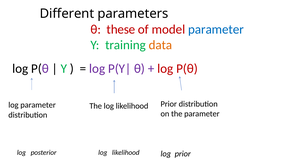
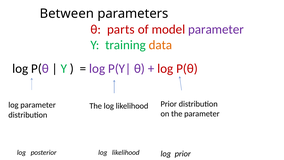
Different: Different -> Between
these: these -> parts
parameter at (216, 29) colour: blue -> purple
